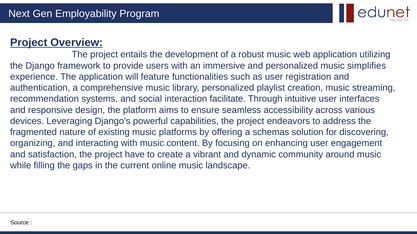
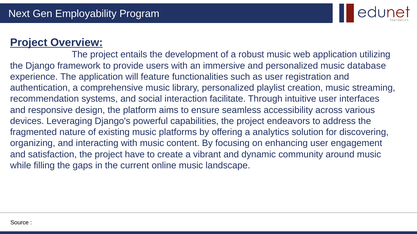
simplifies: simplifies -> database
schemas: schemas -> analytics
